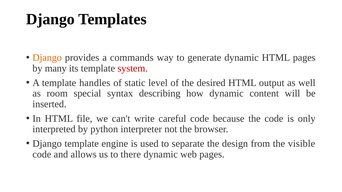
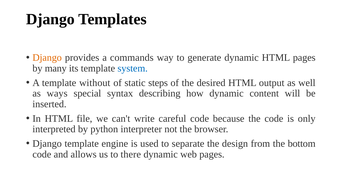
system colour: red -> blue
handles: handles -> without
level: level -> steps
room: room -> ways
visible: visible -> bottom
